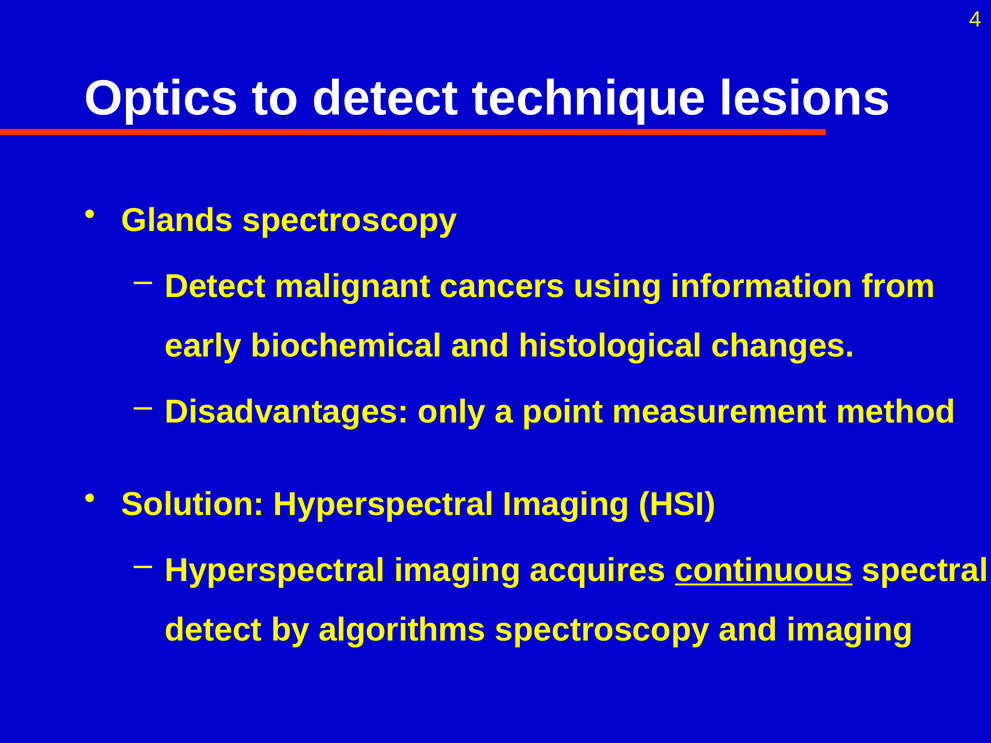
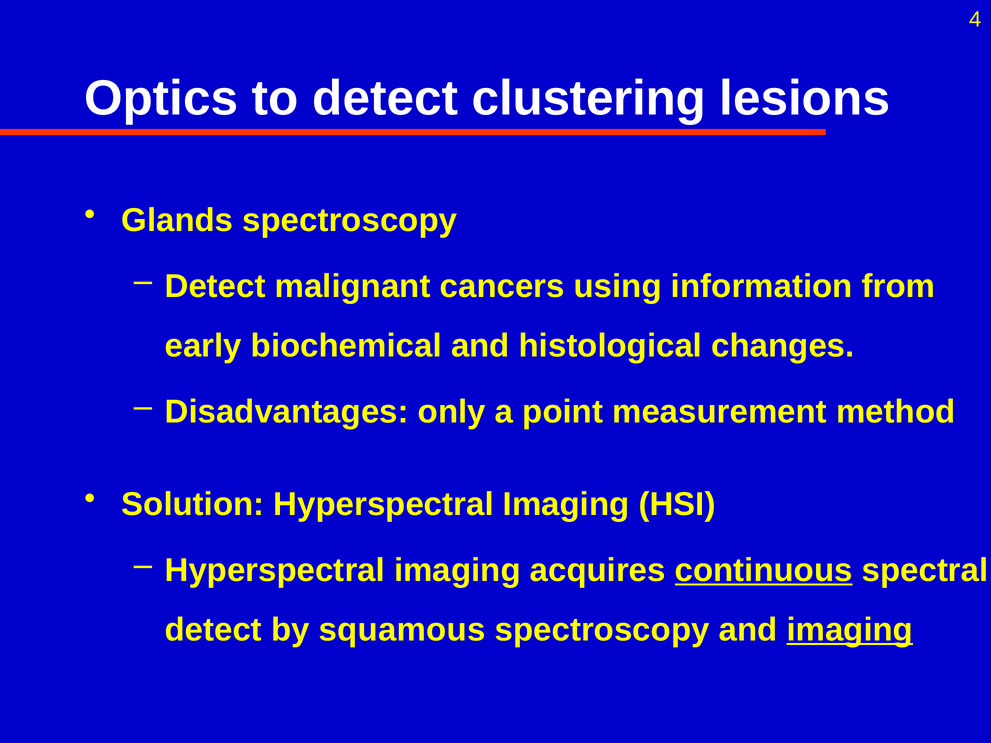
technique: technique -> clustering
algorithms: algorithms -> squamous
imaging at (850, 630) underline: none -> present
